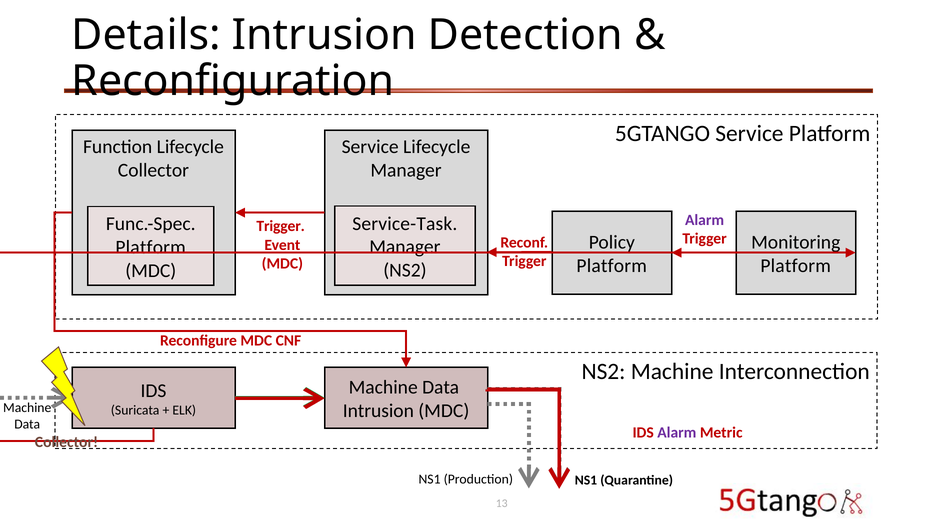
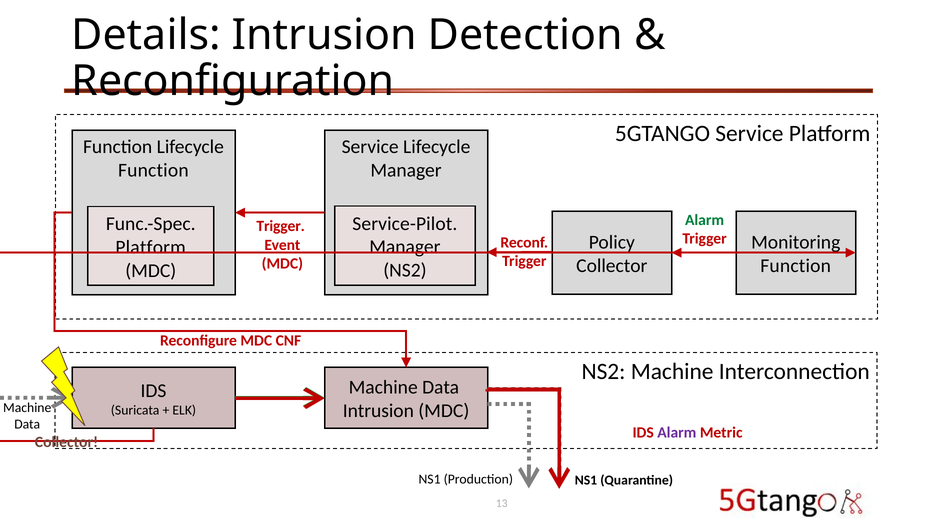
Collector at (153, 170): Collector -> Function
Alarm at (705, 220) colour: purple -> green
Service-Task: Service-Task -> Service-Pilot
Platform at (612, 266): Platform -> Collector
Platform at (796, 266): Platform -> Function
